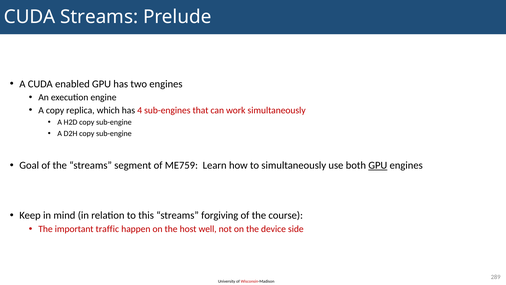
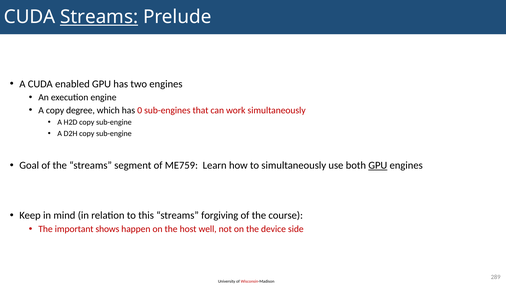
Streams at (99, 17) underline: none -> present
replica: replica -> degree
4: 4 -> 0
traffic: traffic -> shows
